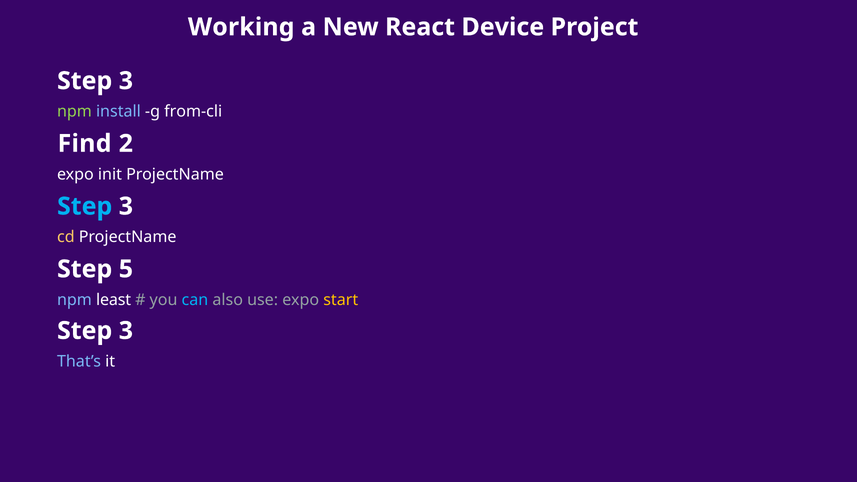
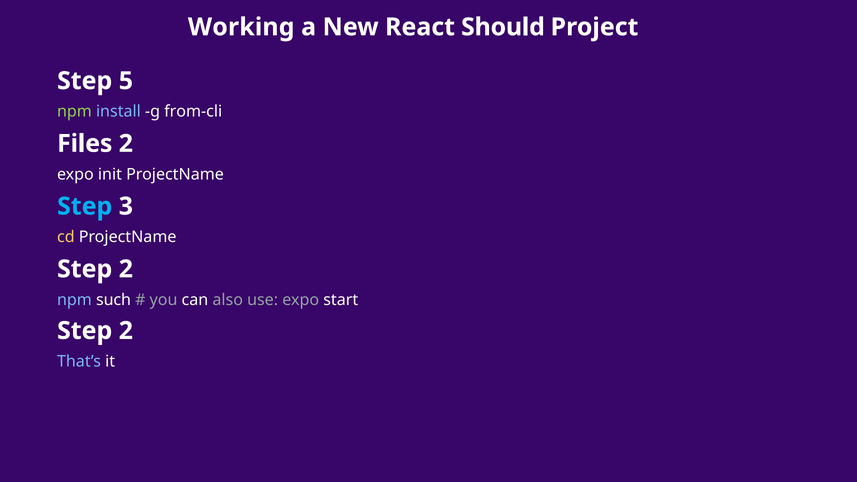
Device: Device -> Should
3 at (126, 81): 3 -> 5
Find: Find -> Files
5 at (126, 269): 5 -> 2
least: least -> such
can colour: light blue -> white
start colour: yellow -> white
3 at (126, 331): 3 -> 2
